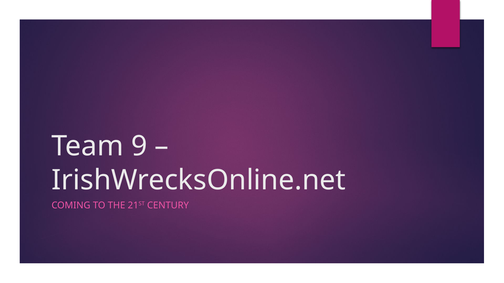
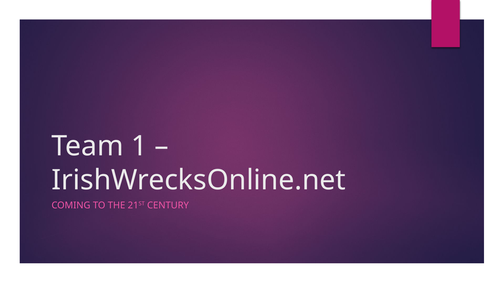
9: 9 -> 1
